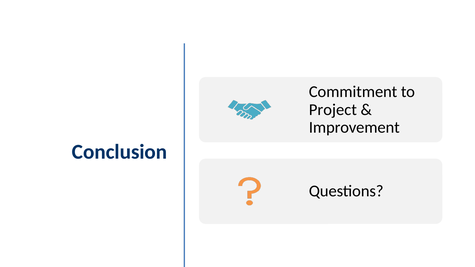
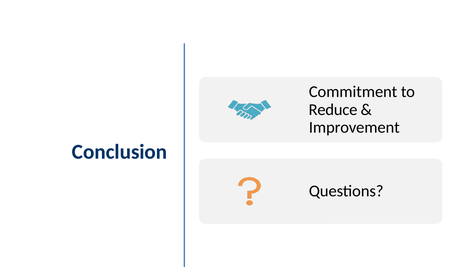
Project: Project -> Reduce
